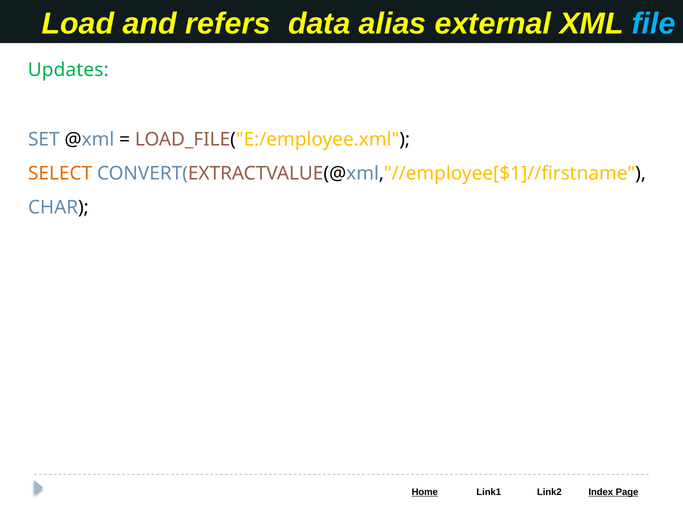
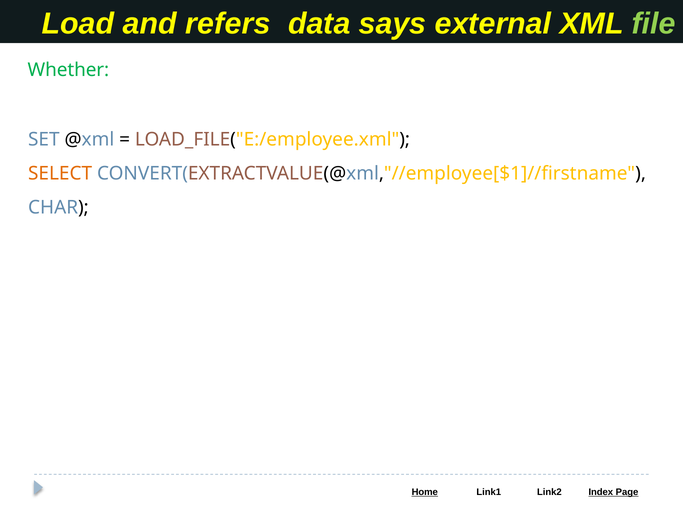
alias: alias -> says
file colour: light blue -> light green
Updates: Updates -> Whether
